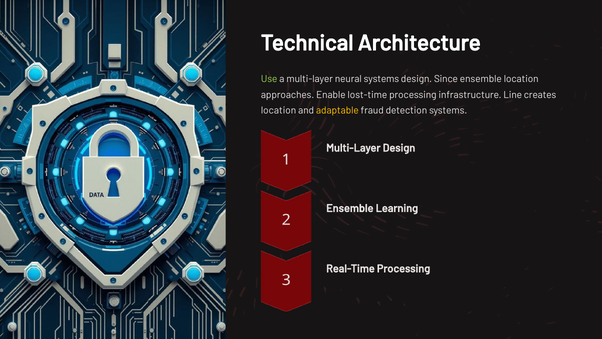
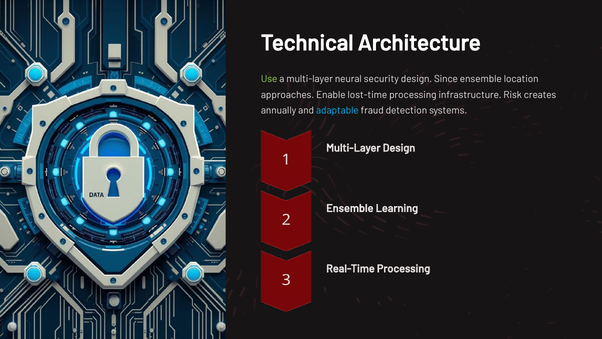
neural systems: systems -> security
Line: Line -> Risk
location at (279, 111): location -> annually
adaptable colour: yellow -> light blue
